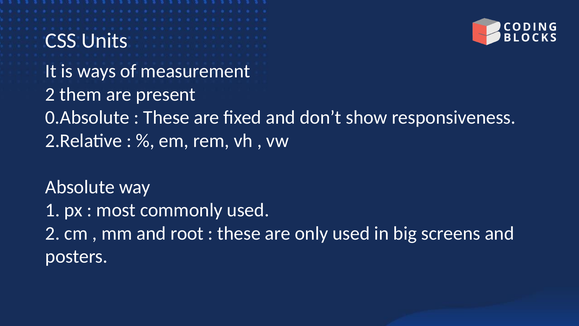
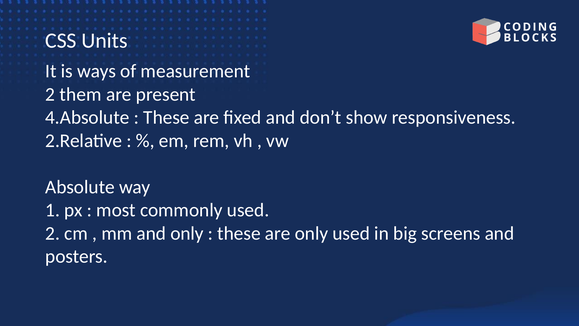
0.Absolute: 0.Absolute -> 4.Absolute
and root: root -> only
